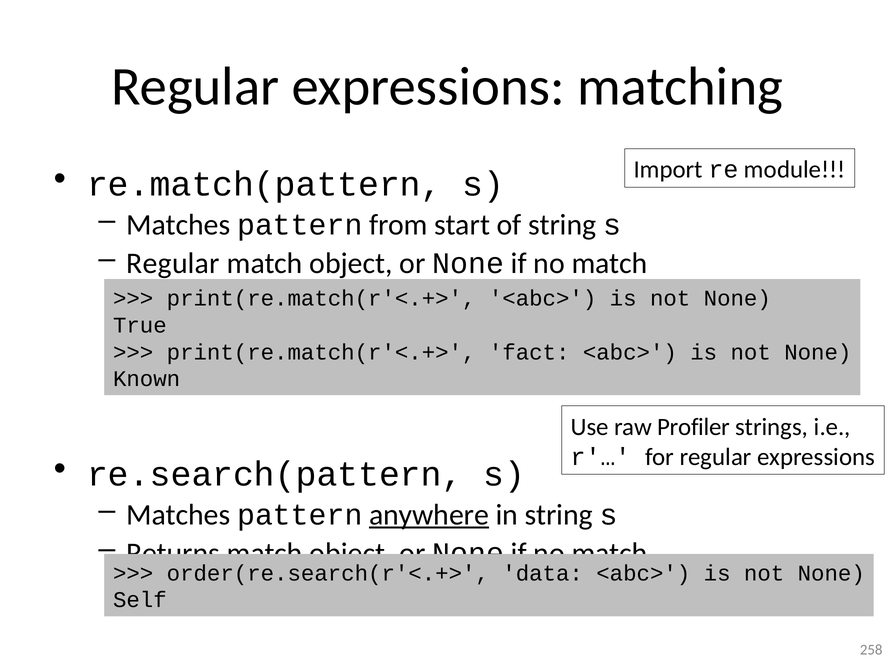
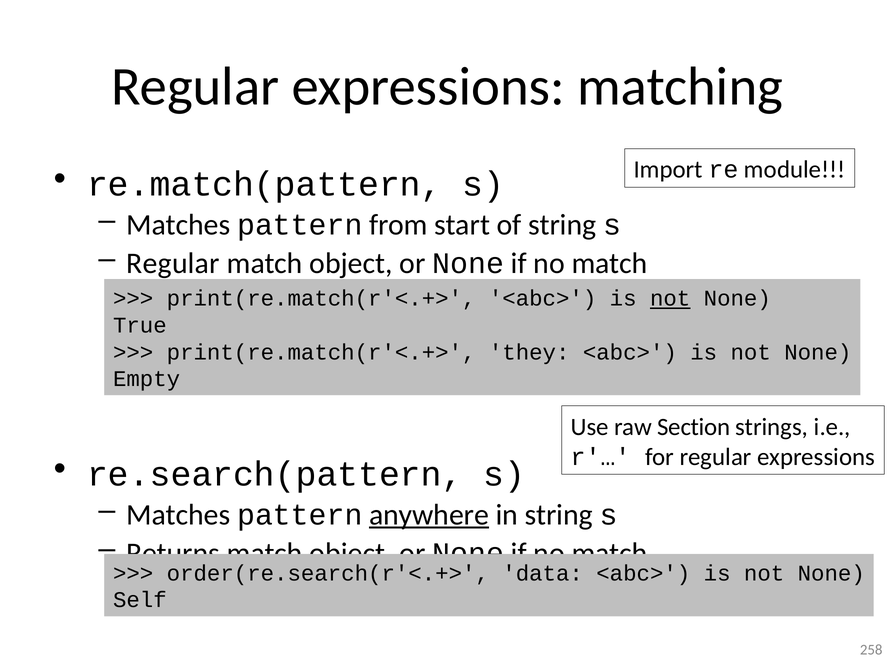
not at (670, 299) underline: none -> present
fact: fact -> they
Known: Known -> Empty
Profiler: Profiler -> Section
